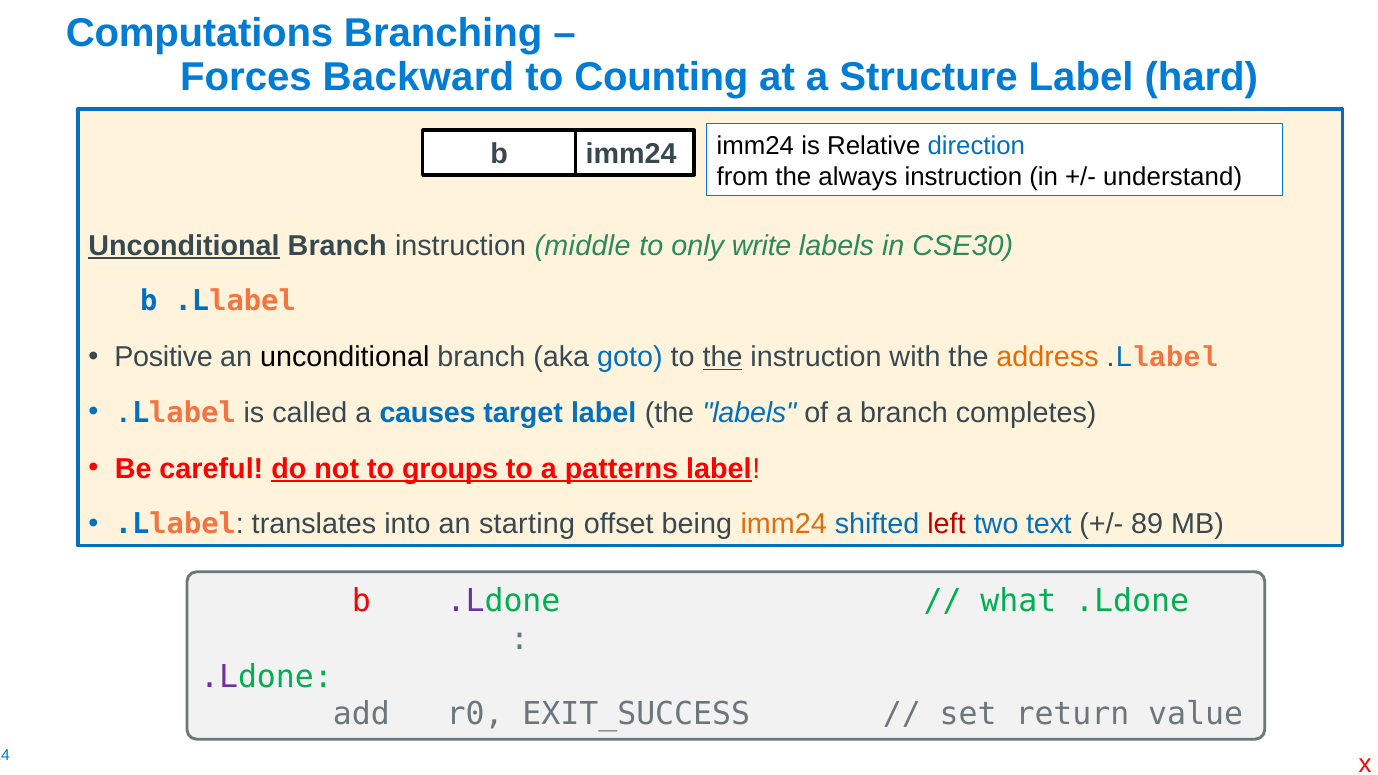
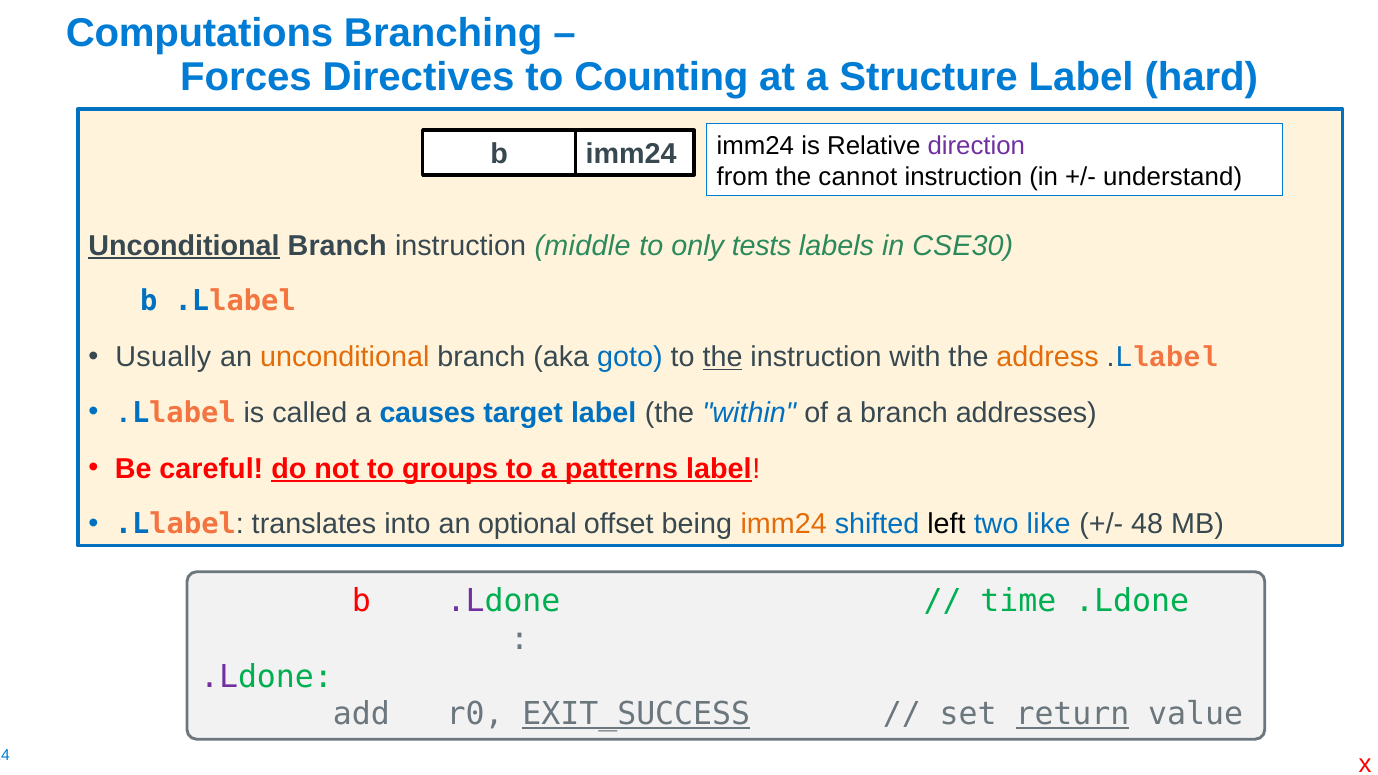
Backward: Backward -> Directives
direction colour: blue -> purple
always: always -> cannot
write: write -> tests
Positive: Positive -> Usually
unconditional at (345, 357) colour: black -> orange
the labels: labels -> within
completes: completes -> addresses
starting: starting -> optional
left colour: red -> black
text: text -> like
89: 89 -> 48
what: what -> time
EXIT_SUCCESS underline: none -> present
return underline: none -> present
